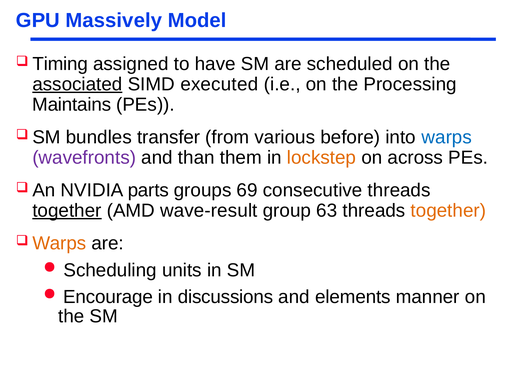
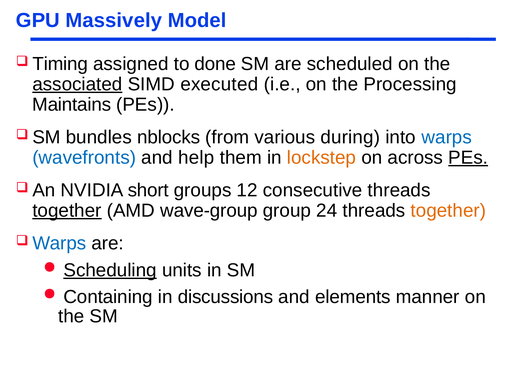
have: have -> done
transfer: transfer -> nblocks
before: before -> during
wavefronts colour: purple -> blue
than: than -> help
PEs at (468, 157) underline: none -> present
parts: parts -> short
69: 69 -> 12
wave-result: wave-result -> wave-group
63: 63 -> 24
Warps at (59, 243) colour: orange -> blue
Scheduling underline: none -> present
Encourage: Encourage -> Containing
